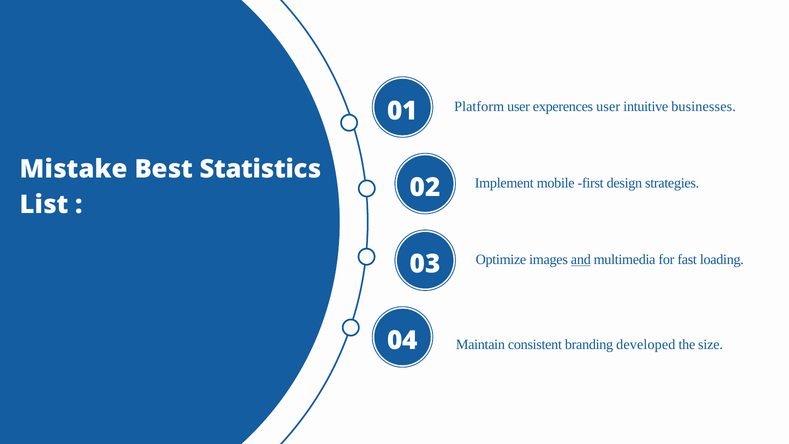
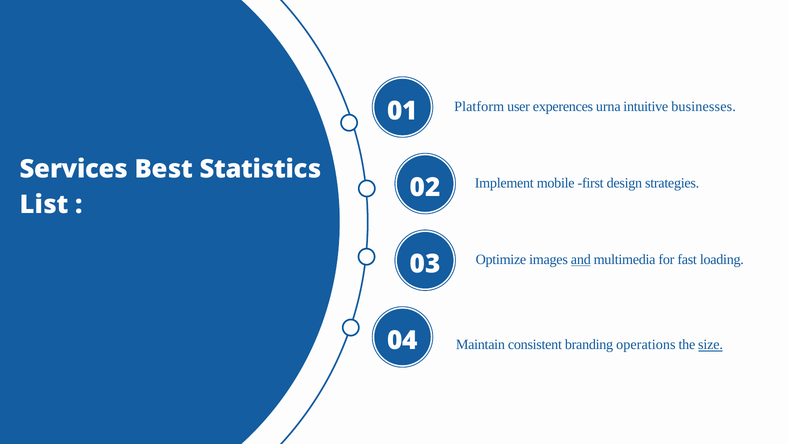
experences user: user -> urna
Mistake: Mistake -> Services
developed: developed -> operations
size underline: none -> present
